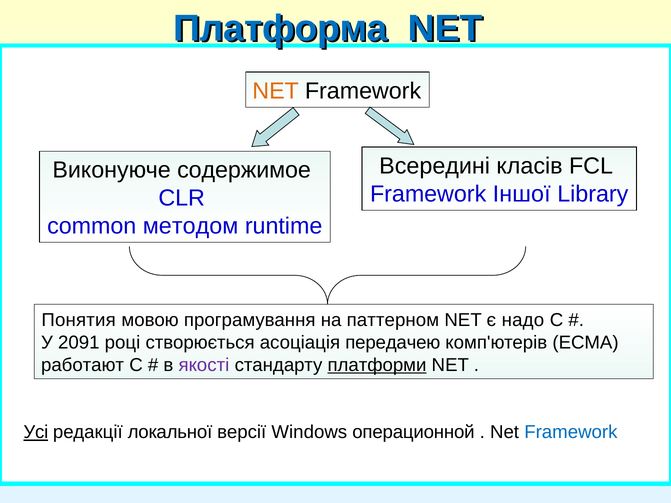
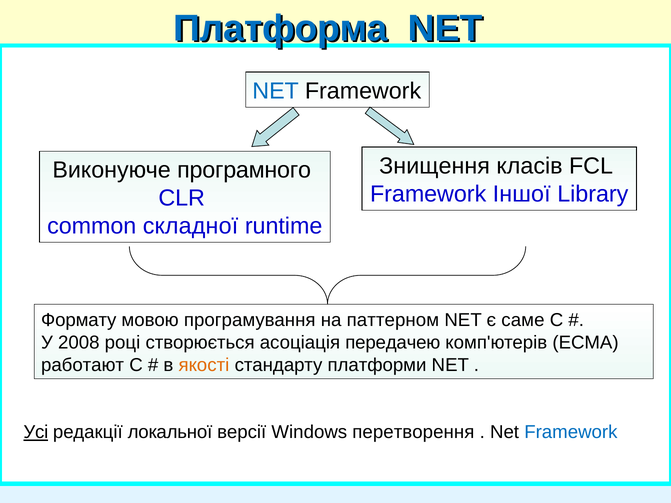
NET at (276, 91) colour: orange -> blue
Всередині: Всередині -> Знищення
содержимое: содержимое -> програмного
методом: методом -> складної
Понятия: Понятия -> Формату
надо: надо -> саме
2091: 2091 -> 2008
якості colour: purple -> orange
платформи underline: present -> none
операционной: операционной -> перетворення
